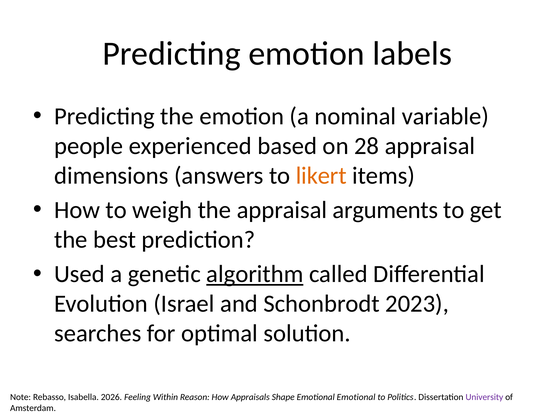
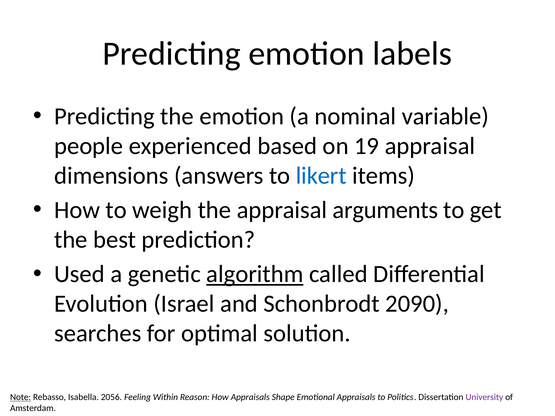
28: 28 -> 19
likert colour: orange -> blue
2023: 2023 -> 2090
Note underline: none -> present
2026: 2026 -> 2056
Emotional Emotional: Emotional -> Appraisals
